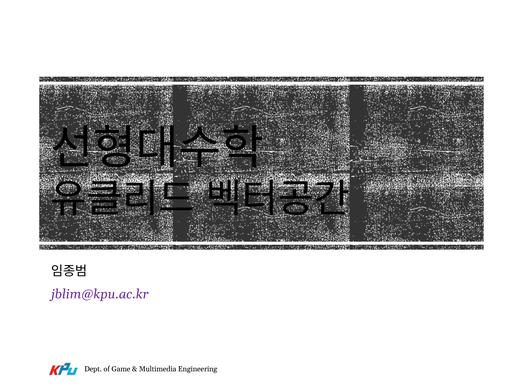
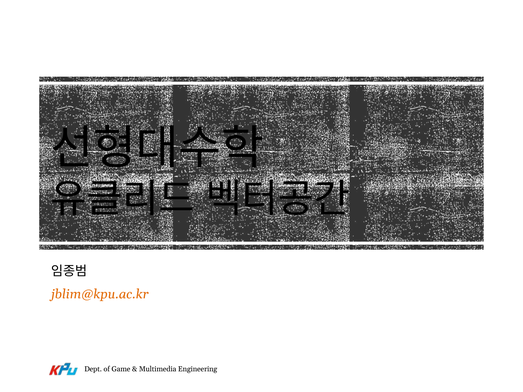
jblim@kpu.ac.kr colour: purple -> orange
